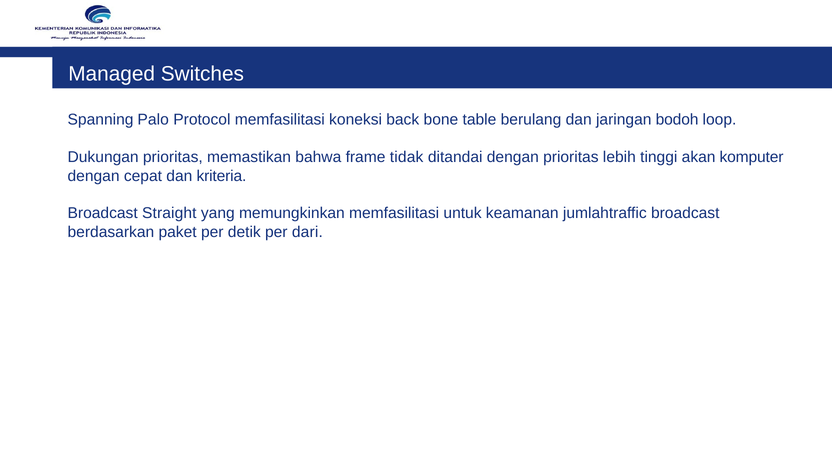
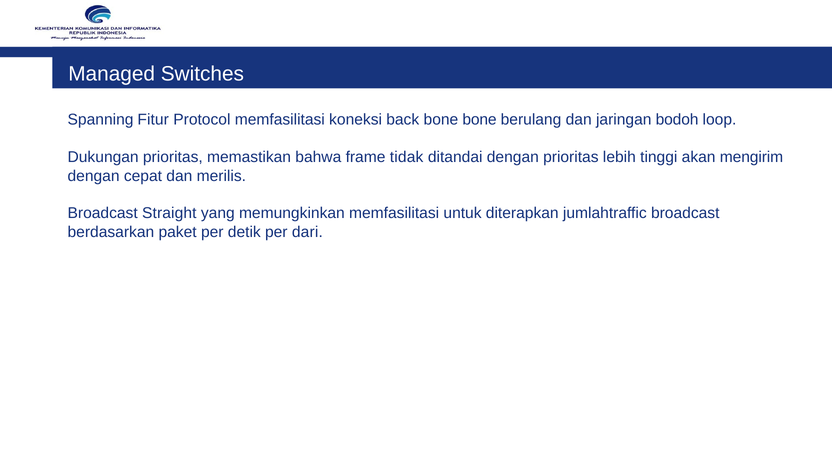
Palo: Palo -> Fitur
bone table: table -> bone
komputer: komputer -> mengirim
kriteria: kriteria -> merilis
keamanan: keamanan -> diterapkan
